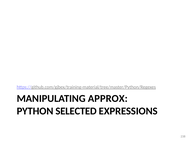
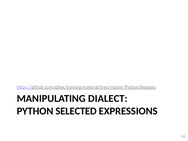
APPROX: APPROX -> DIALECT
